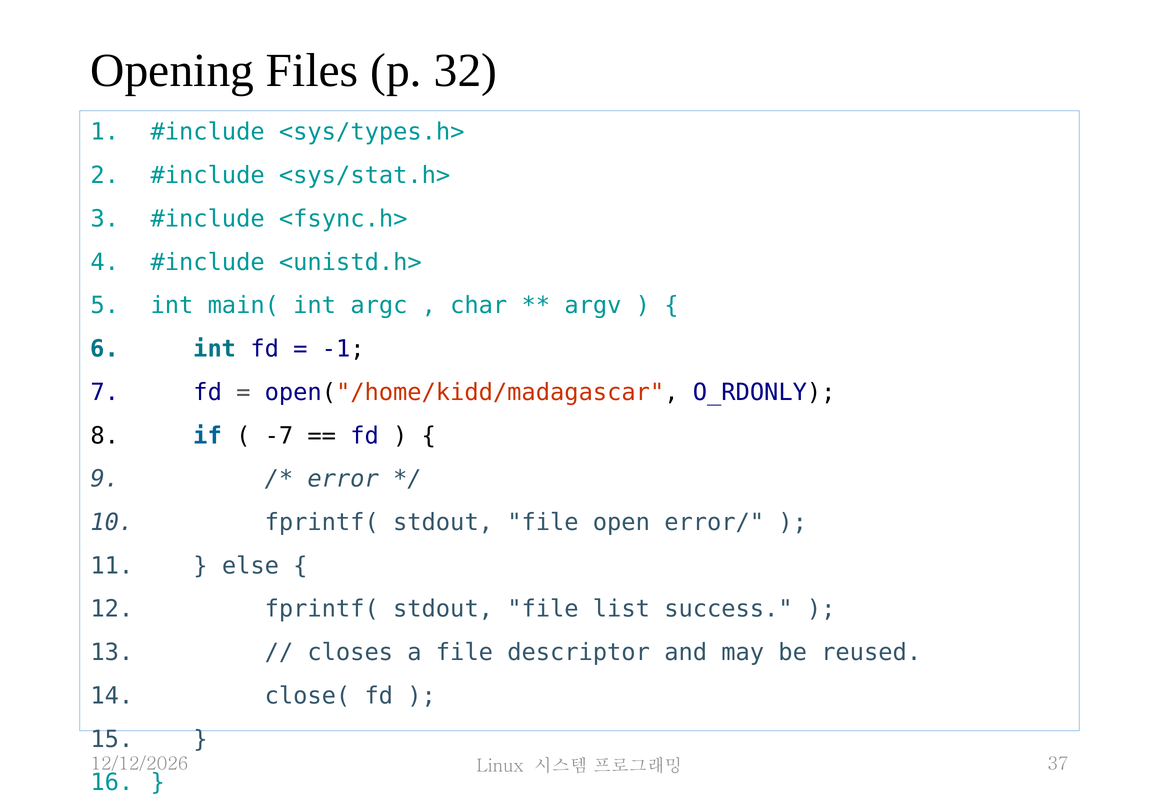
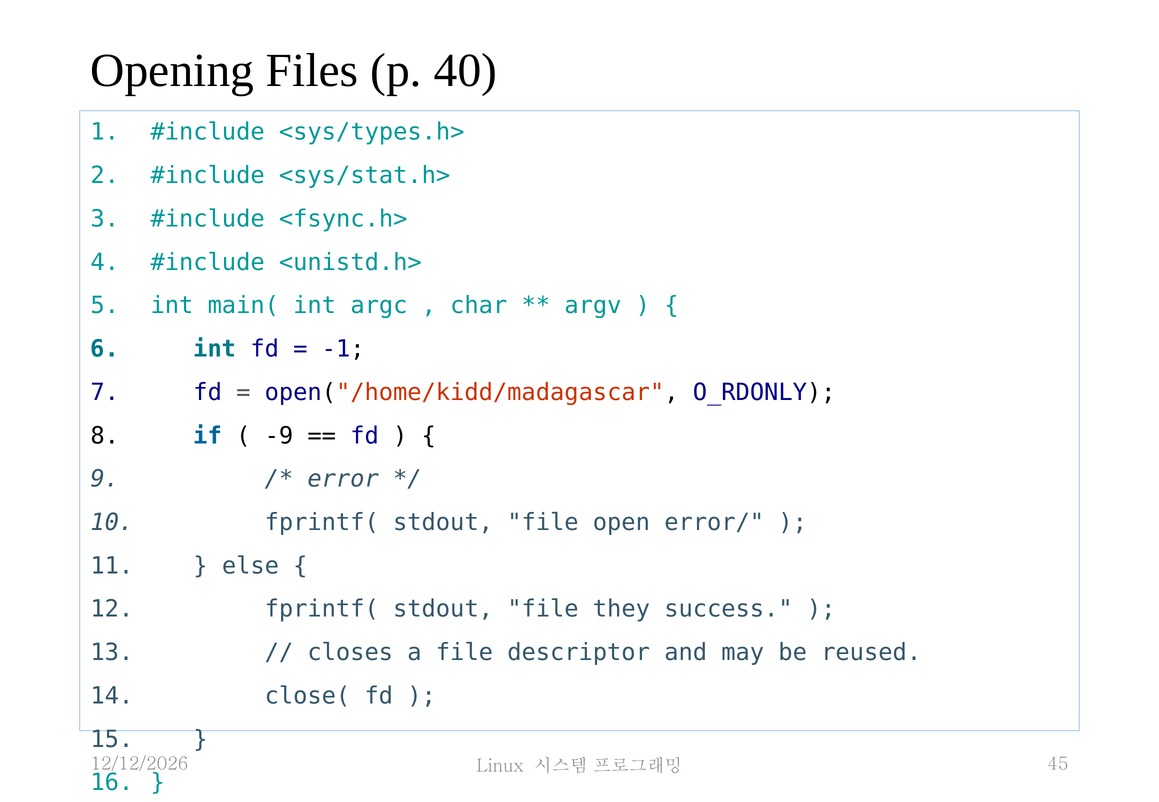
32: 32 -> 40
-7: -7 -> -9
list: list -> they
37: 37 -> 45
